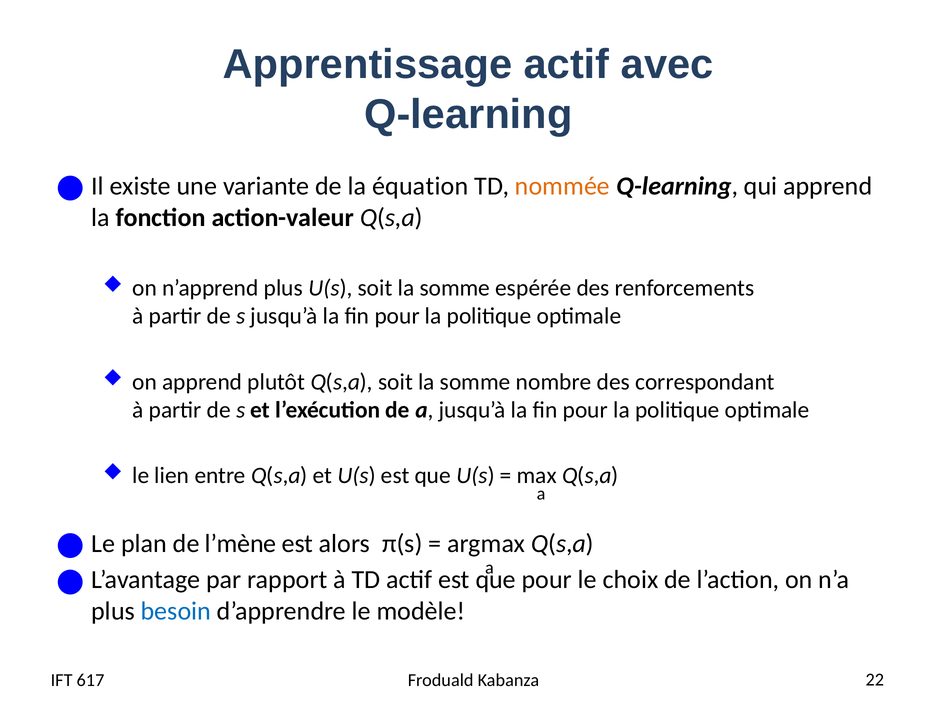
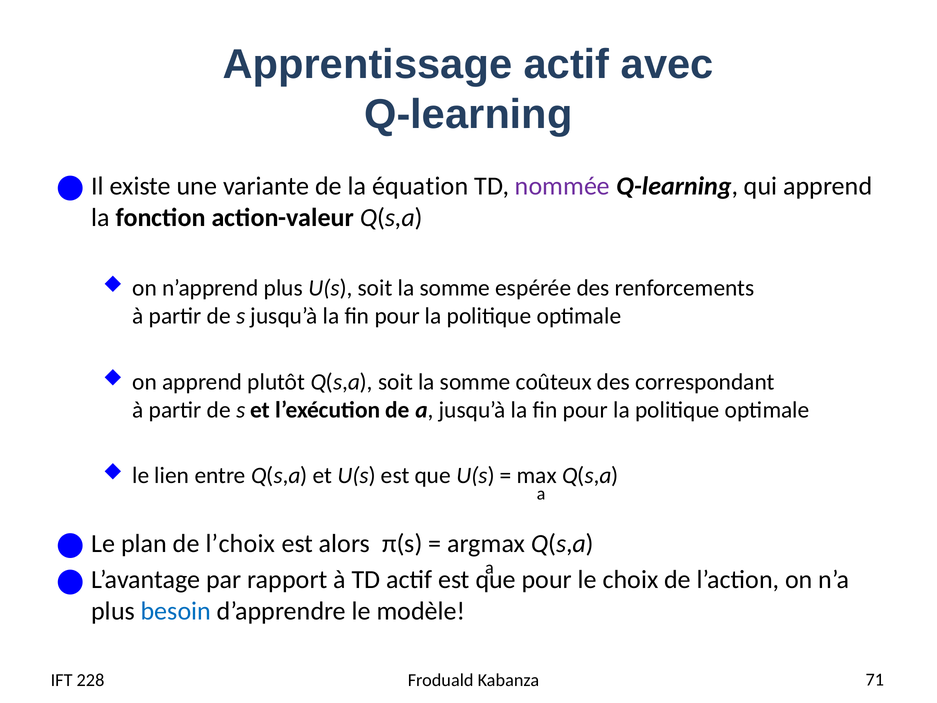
nommée colour: orange -> purple
nombre: nombre -> coûteux
l’mène: l’mène -> l’choix
617: 617 -> 228
22: 22 -> 71
